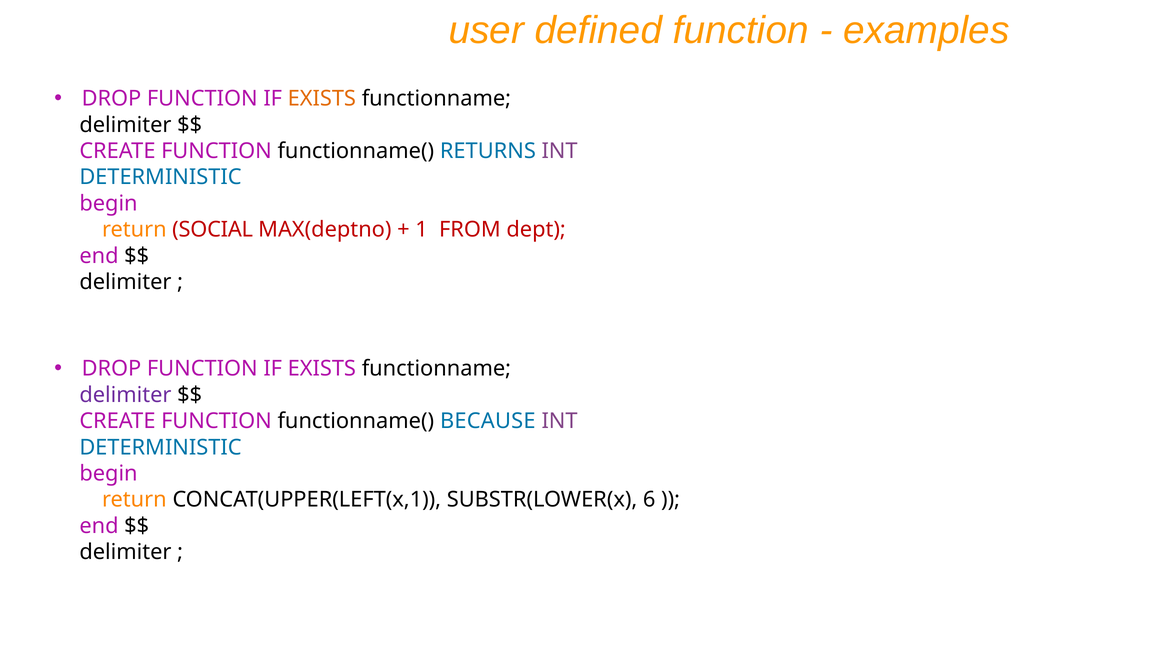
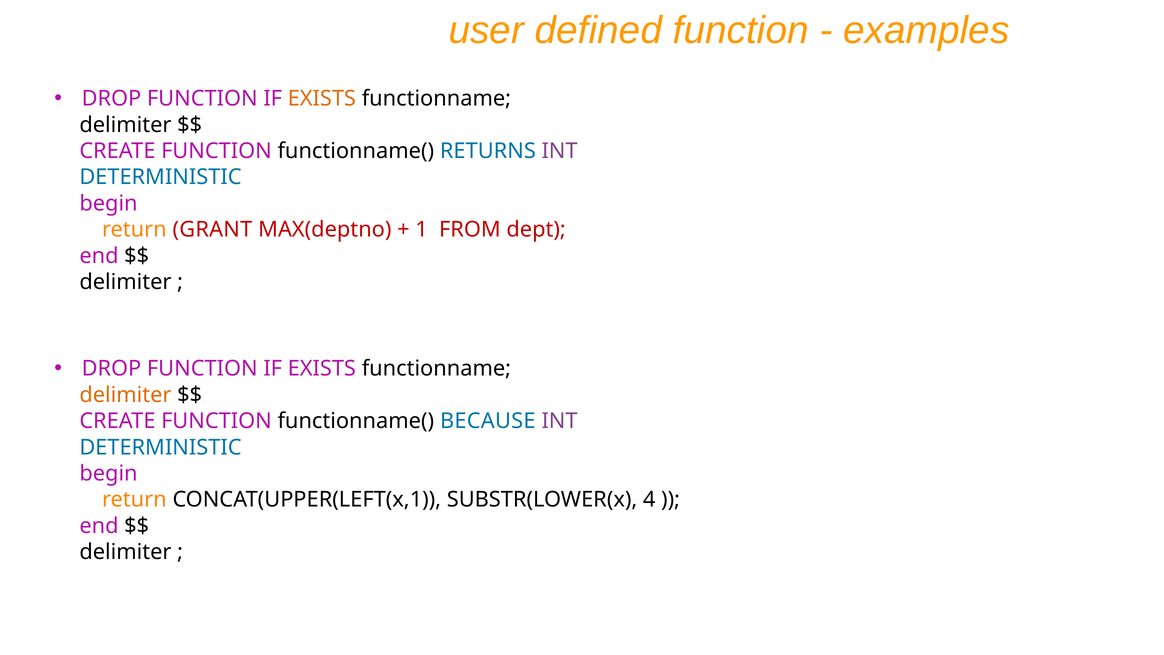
SOCIAL: SOCIAL -> GRANT
delimiter at (125, 395) colour: purple -> orange
6: 6 -> 4
